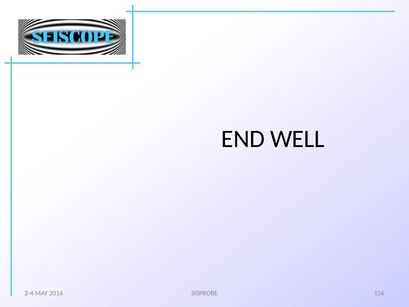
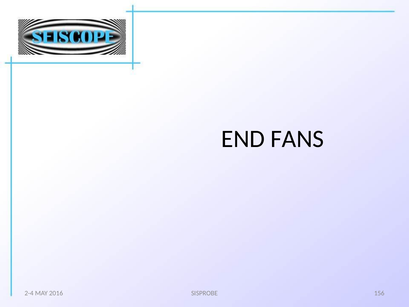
WELL: WELL -> FANS
